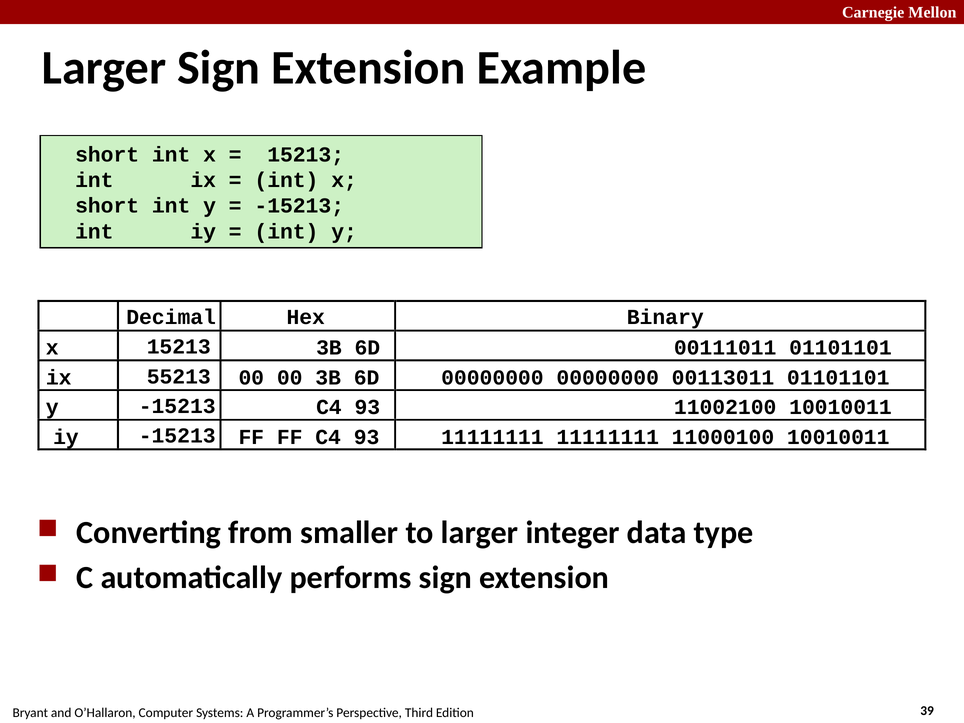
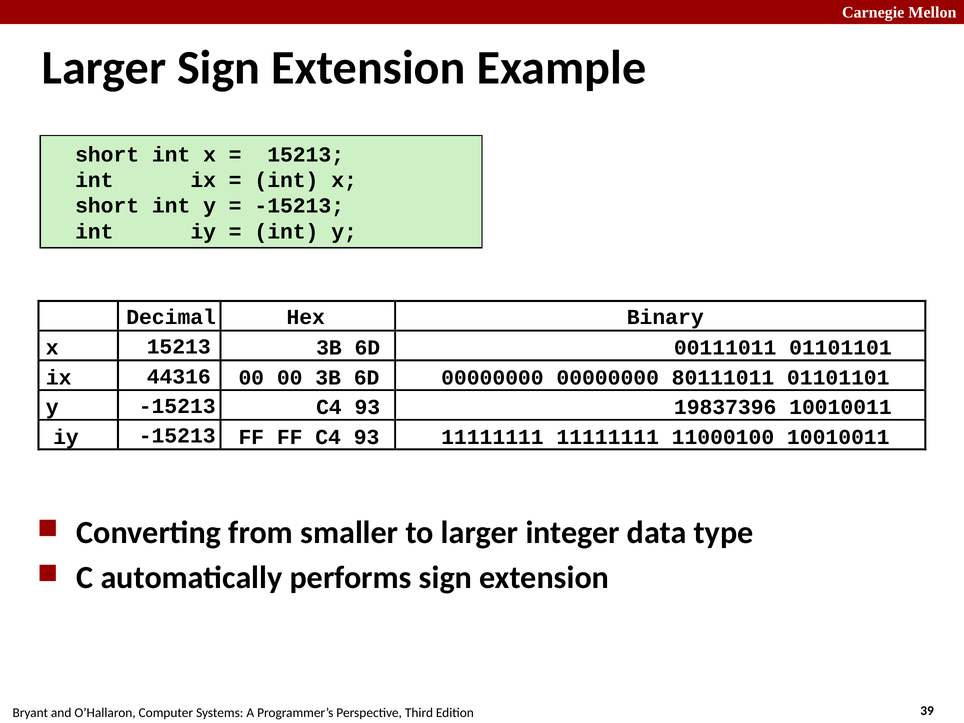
55213: 55213 -> 44316
00113011: 00113011 -> 80111011
11002100: 11002100 -> 19837396
